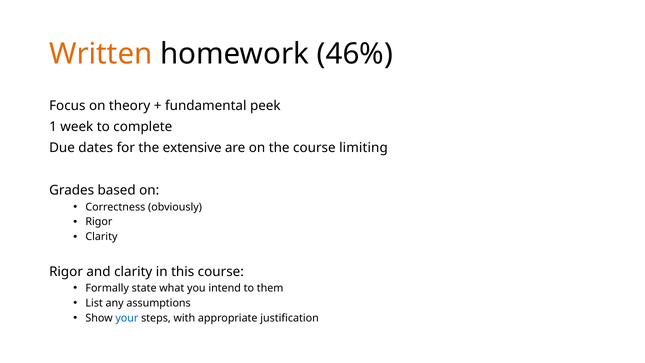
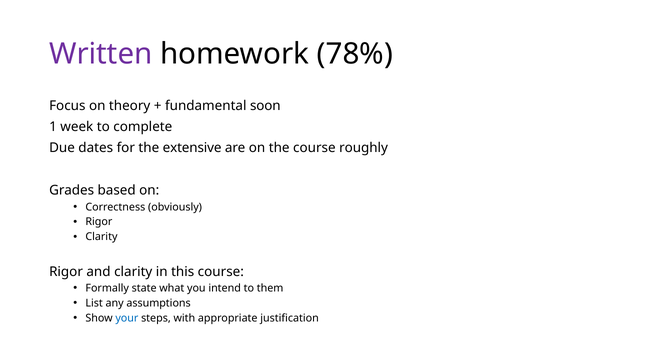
Written colour: orange -> purple
46%: 46% -> 78%
peek: peek -> soon
limiting: limiting -> roughly
